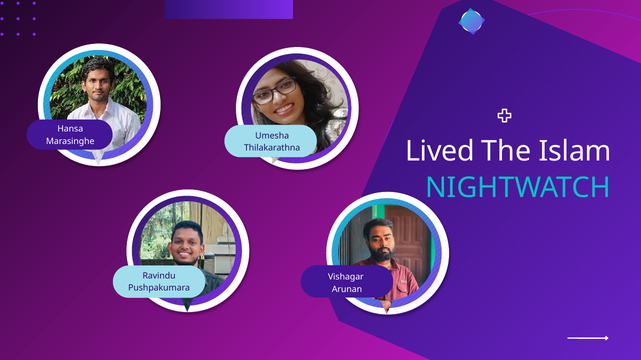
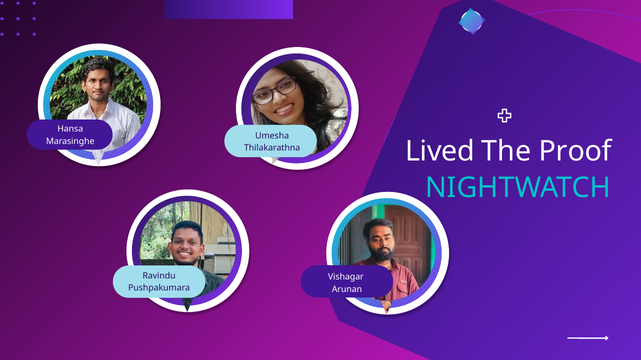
Islam: Islam -> Proof
